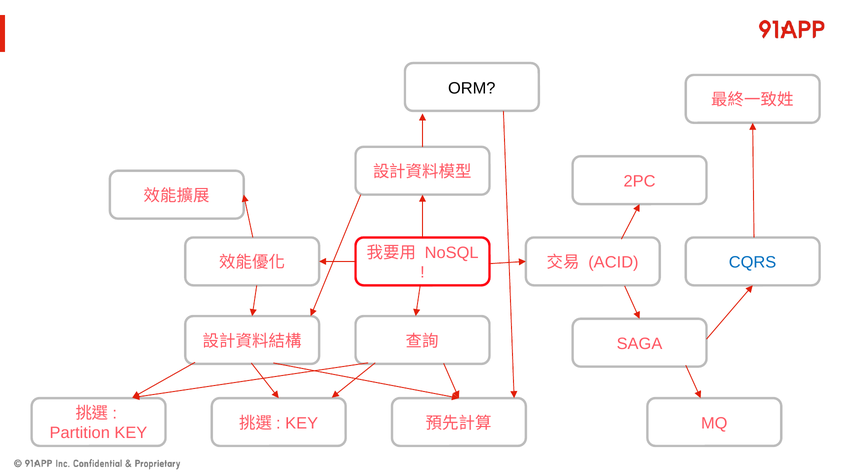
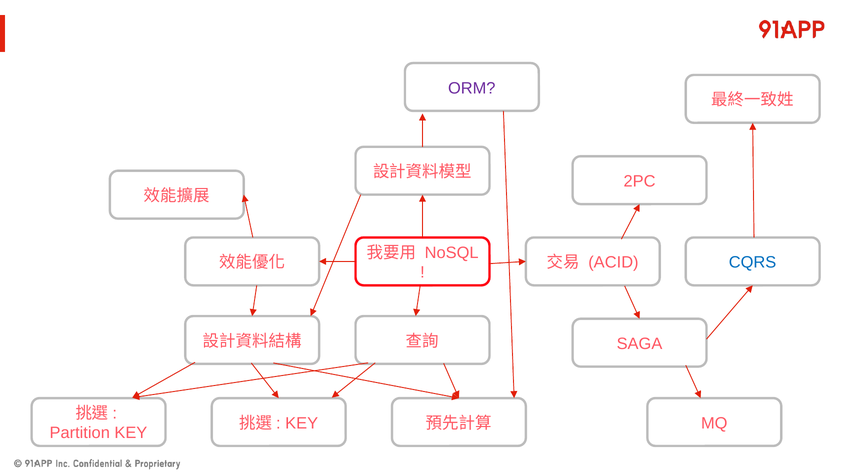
ORM colour: black -> purple
